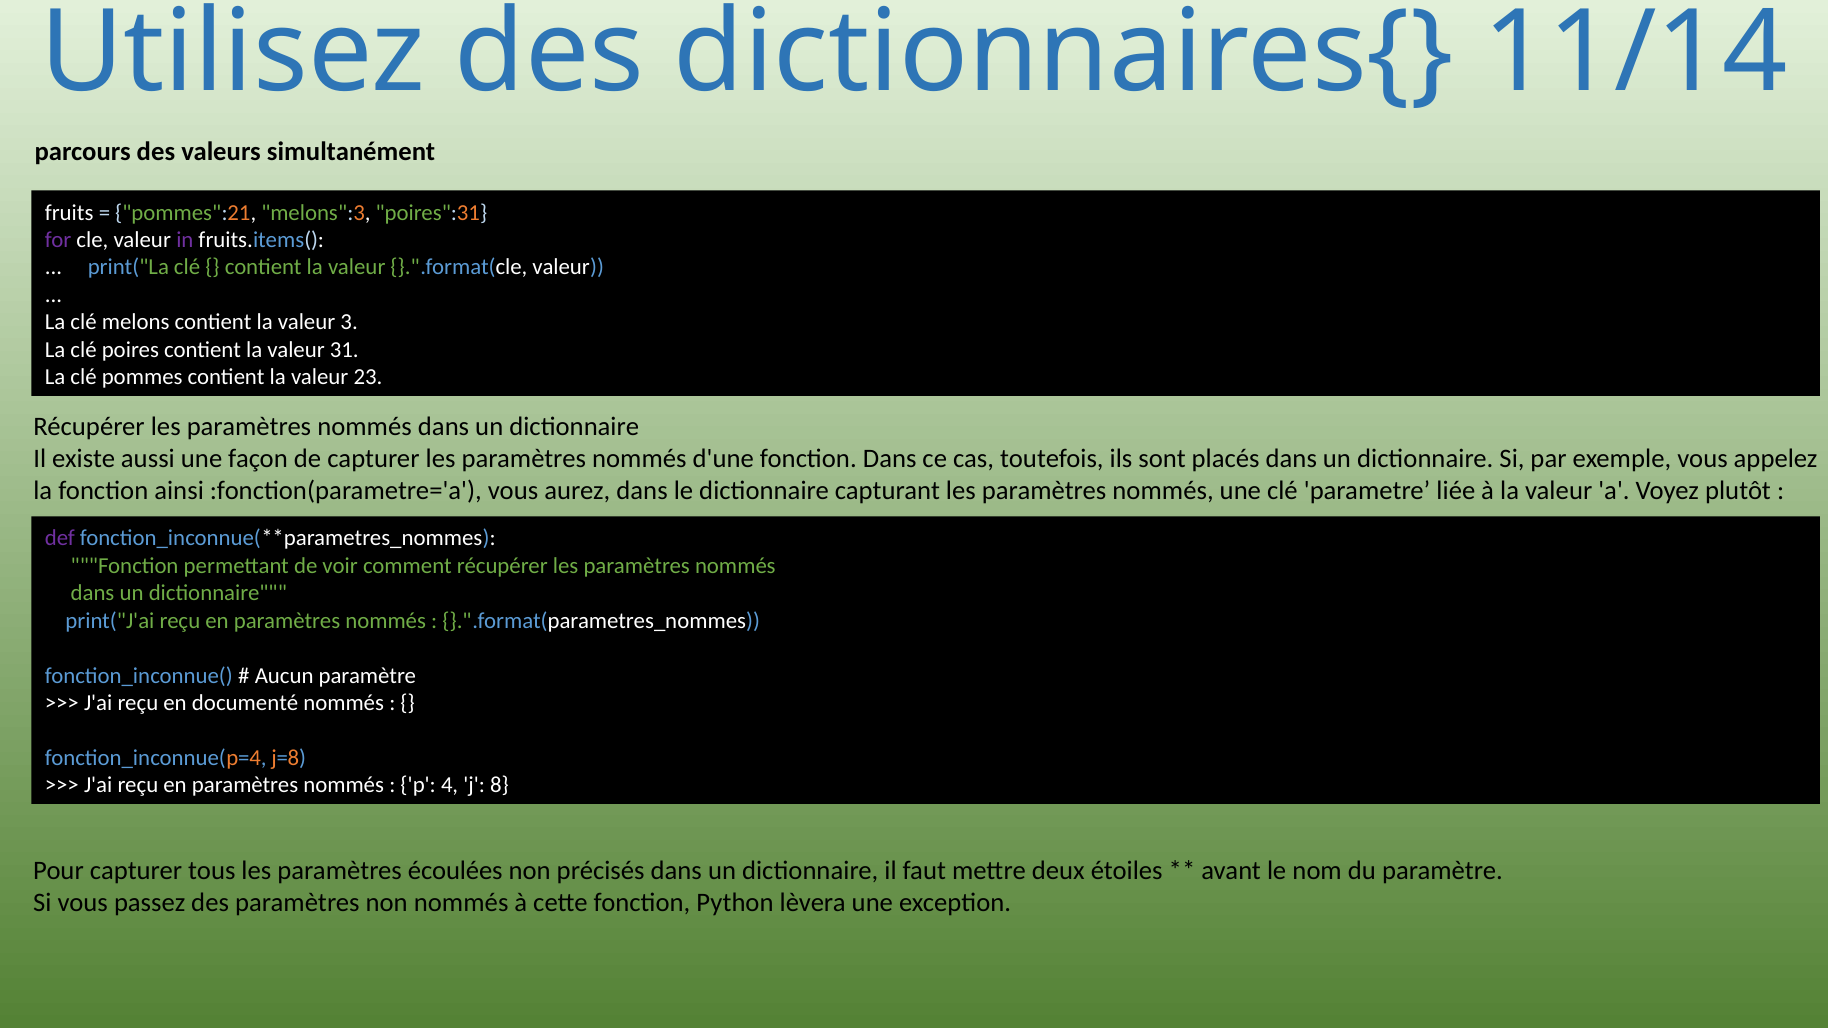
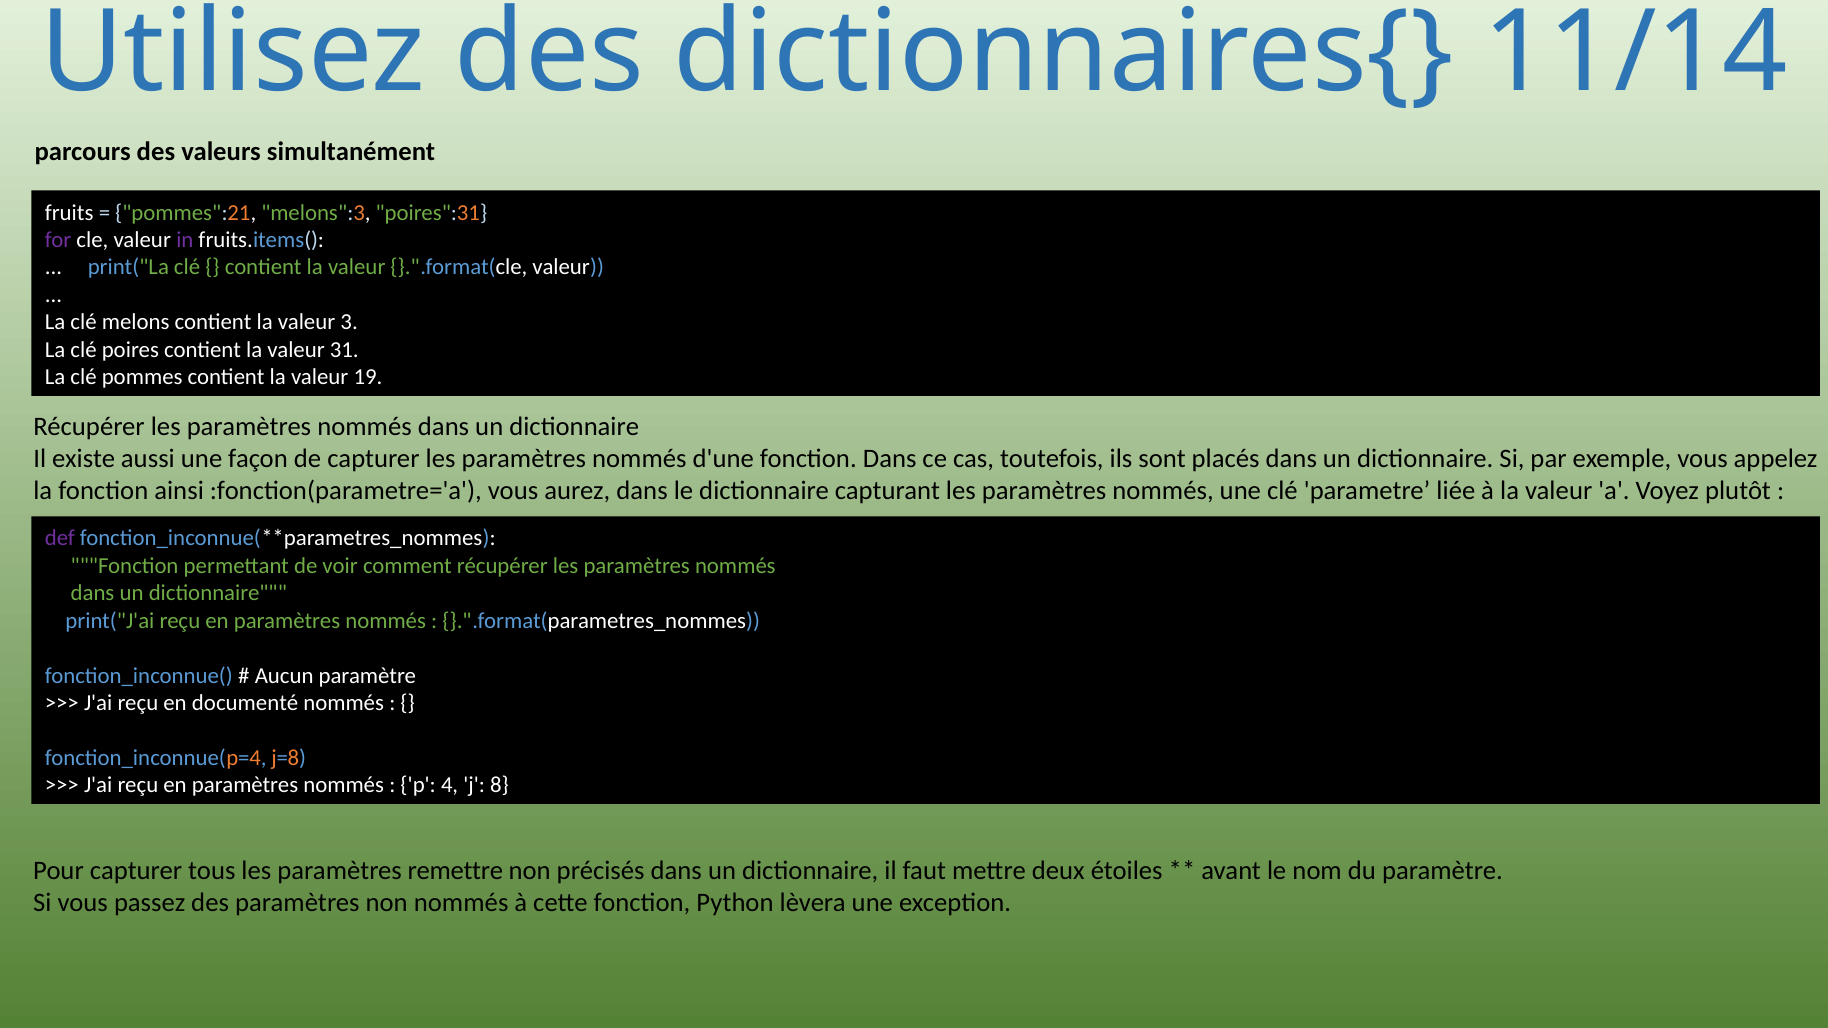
23: 23 -> 19
écoulées: écoulées -> remettre
